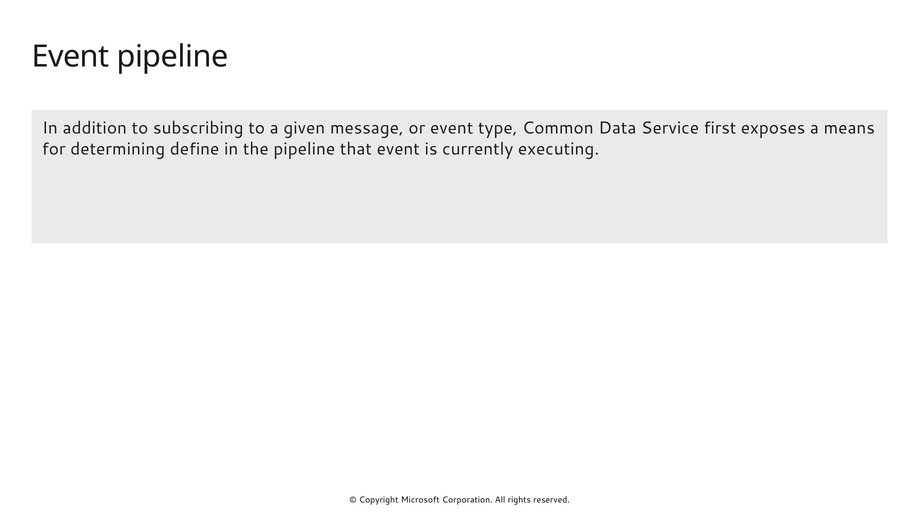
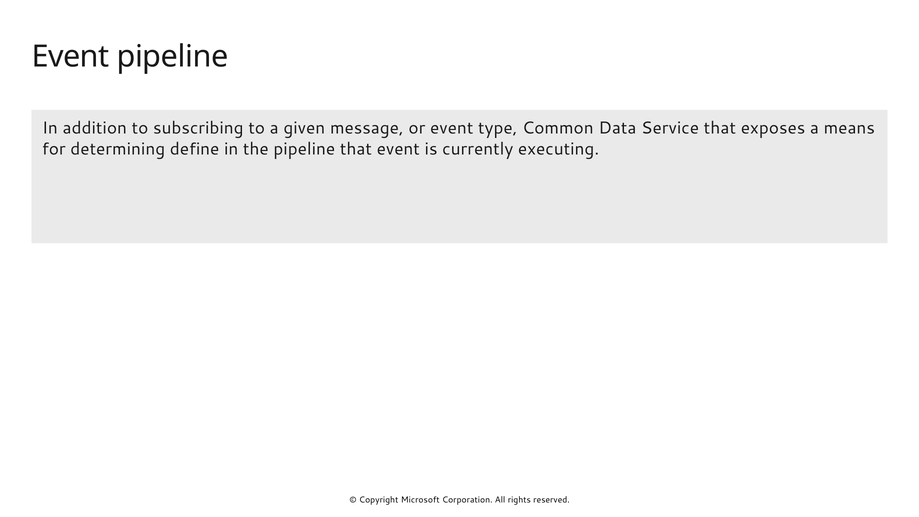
Service first: first -> that
